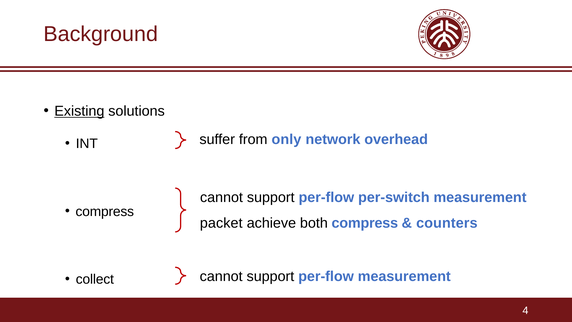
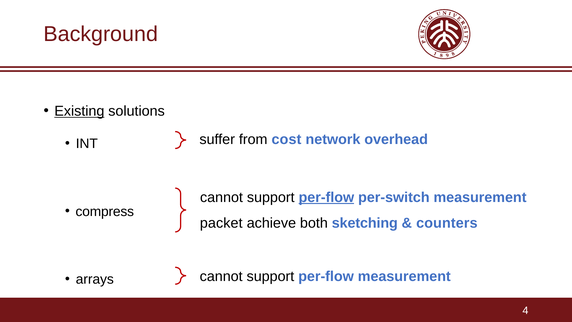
only: only -> cost
per-flow at (326, 197) underline: none -> present
both compress: compress -> sketching
collect: collect -> arrays
